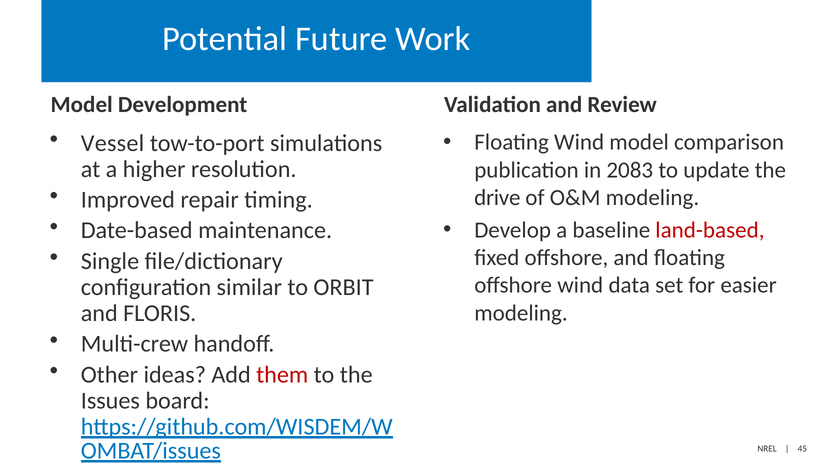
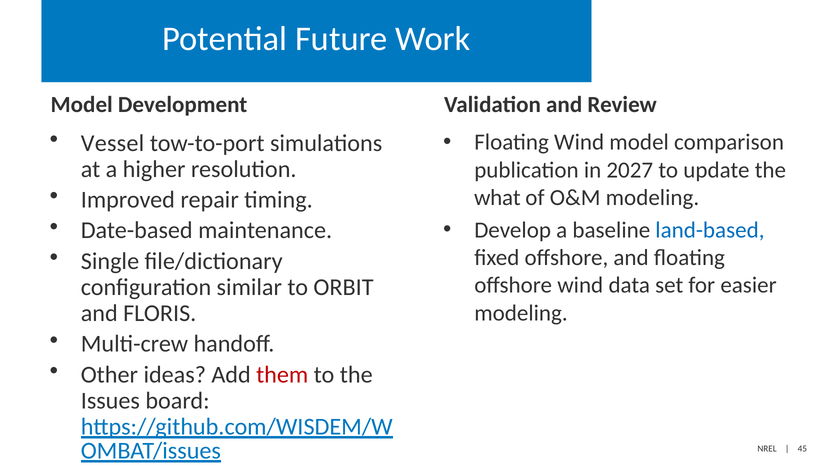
2083: 2083 -> 2027
drive: drive -> what
land-based colour: red -> blue
